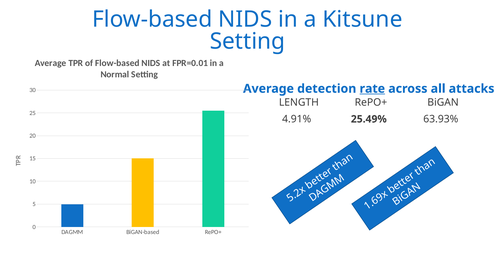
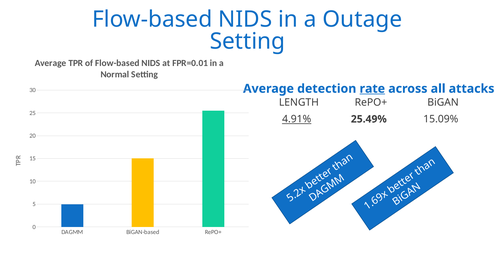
Kitsune: Kitsune -> Outage
4.91% underline: none -> present
63.93%: 63.93% -> 15.09%
